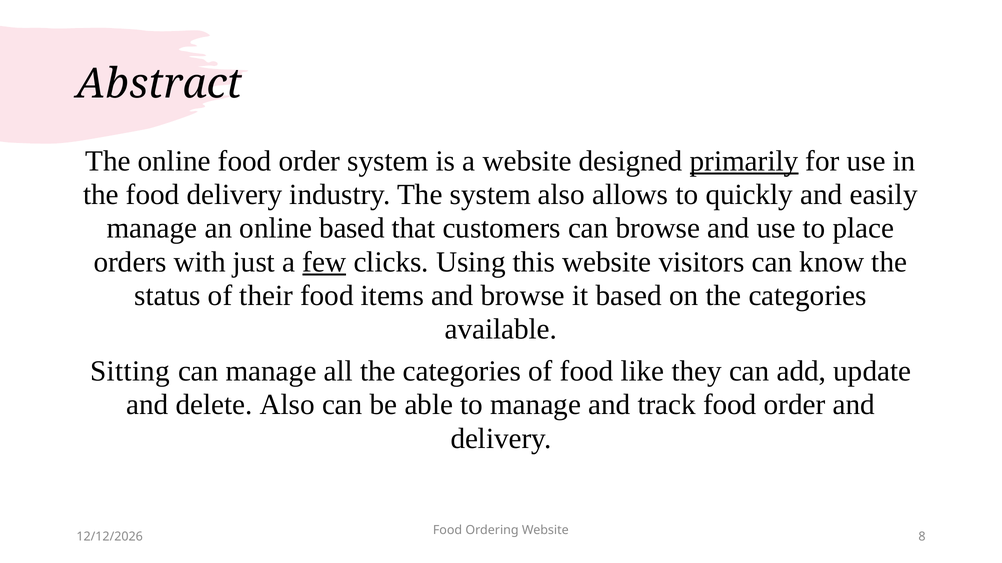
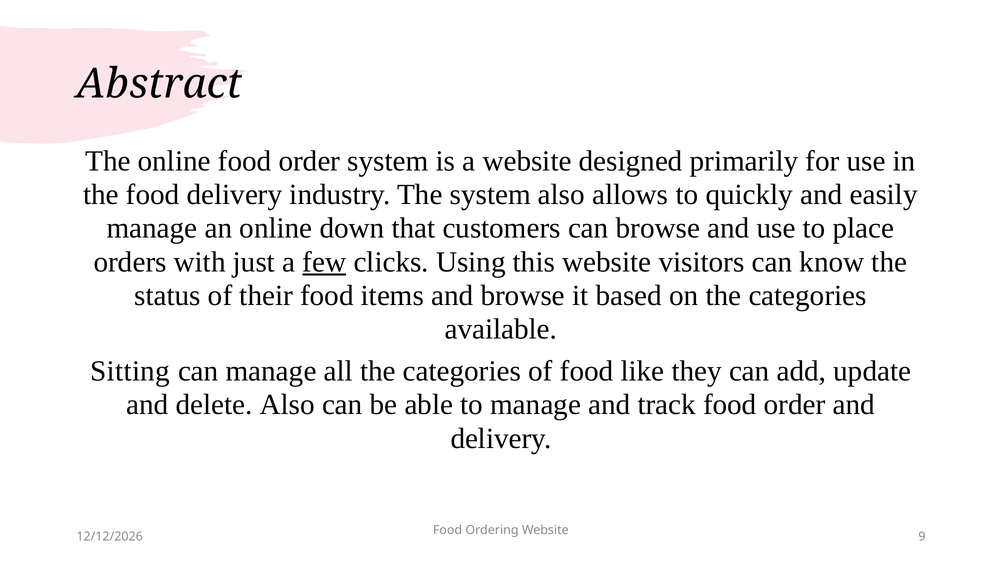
primarily underline: present -> none
online based: based -> down
8: 8 -> 9
